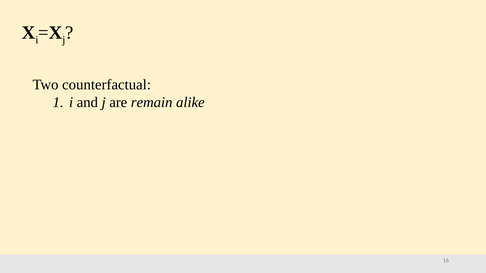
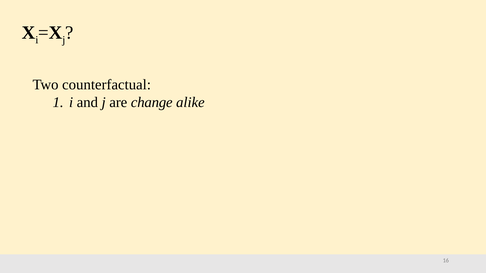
remain: remain -> change
